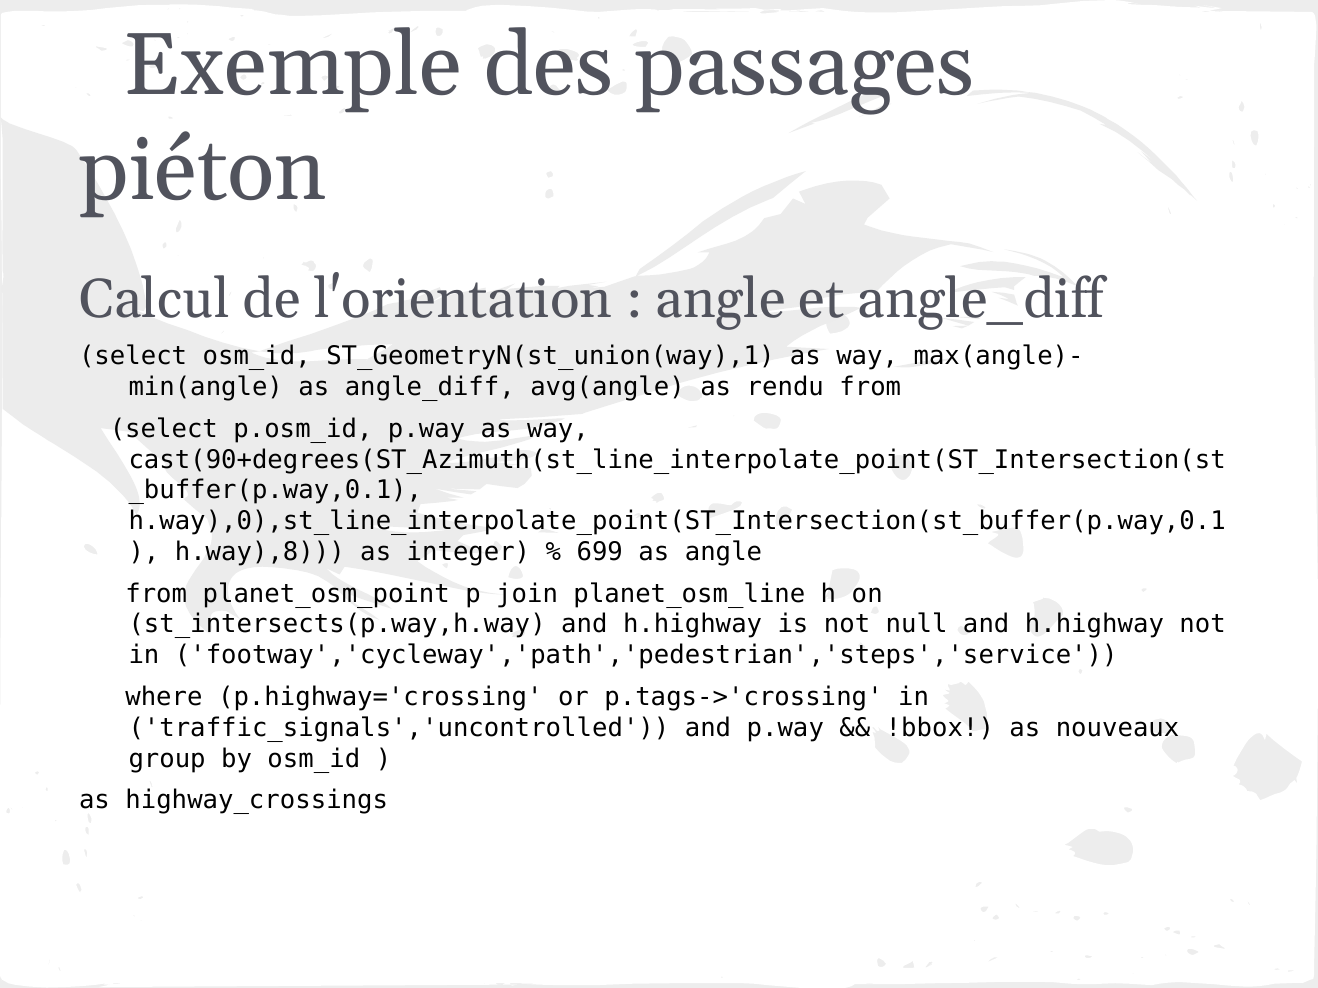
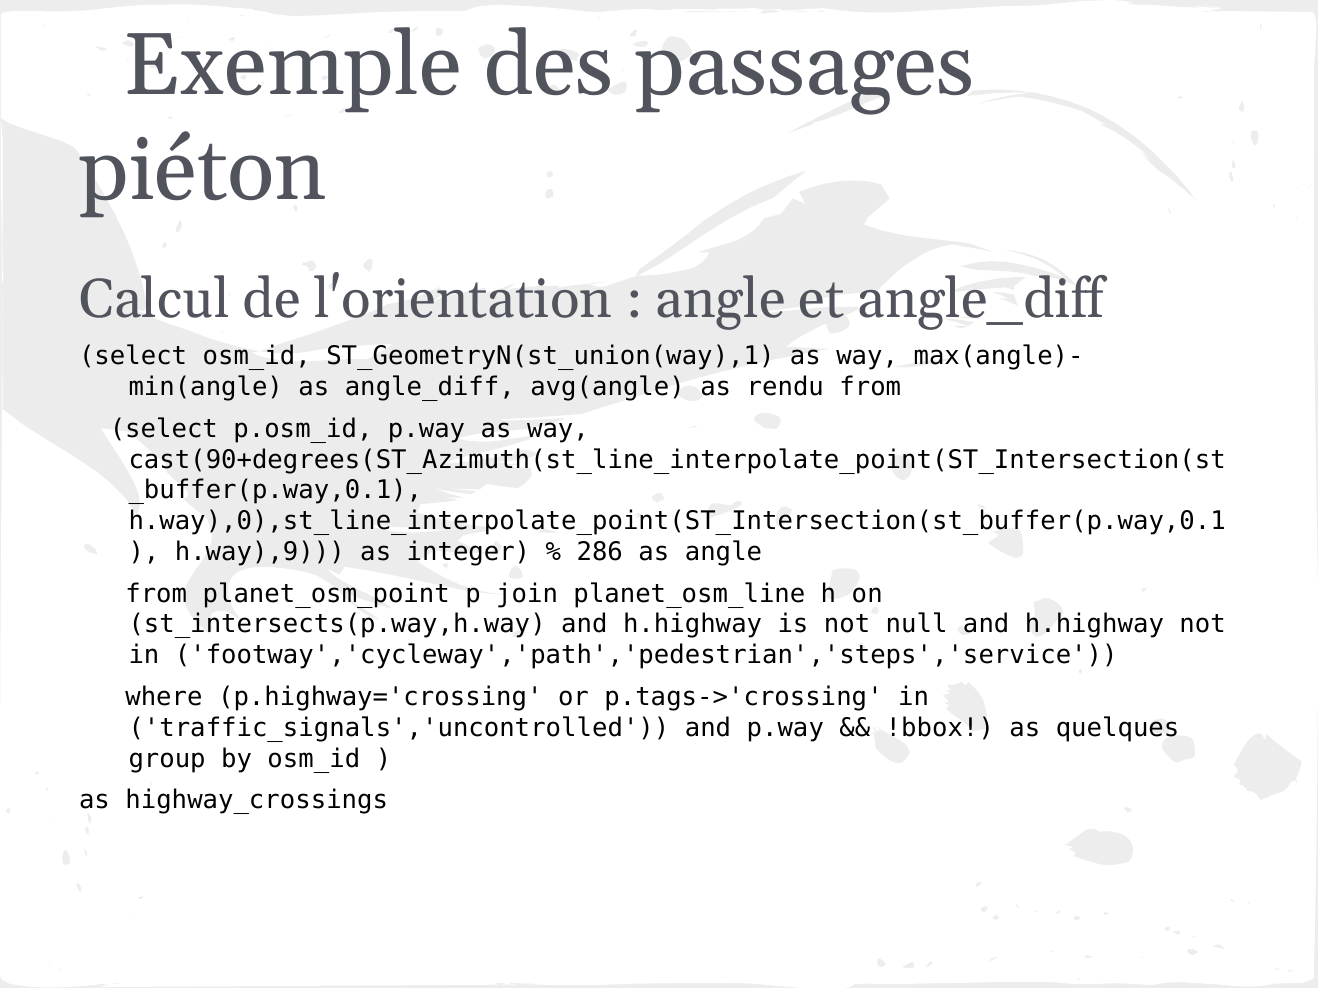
h.way),8: h.way),8 -> h.way),9
699: 699 -> 286
nouveaux: nouveaux -> quelques
